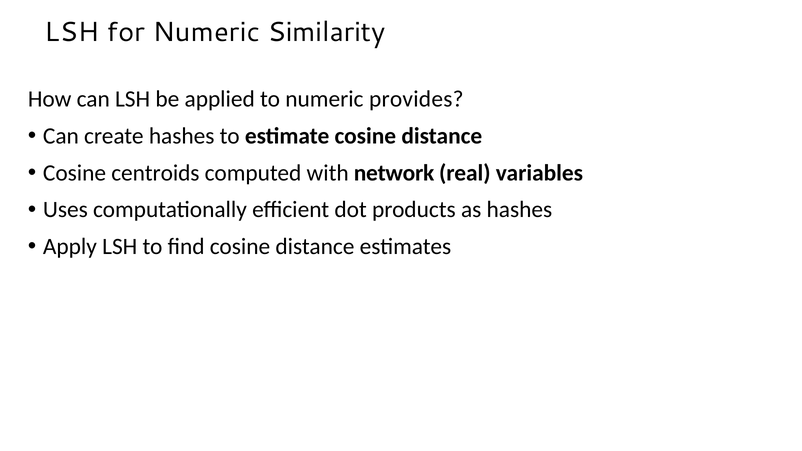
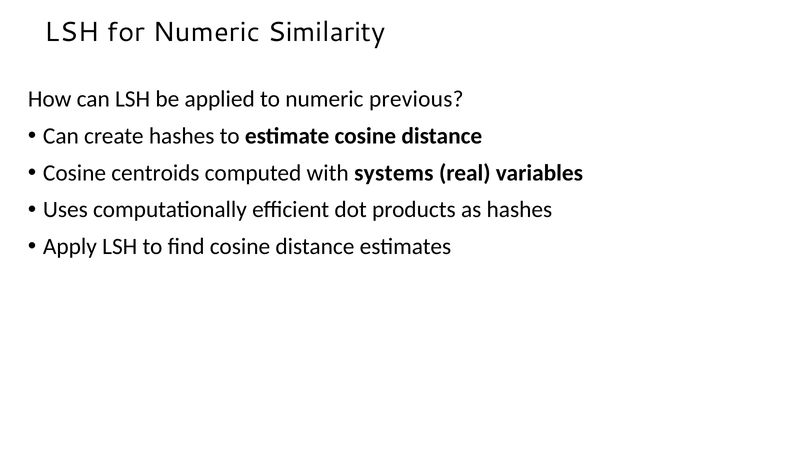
provides: provides -> previous
network: network -> systems
